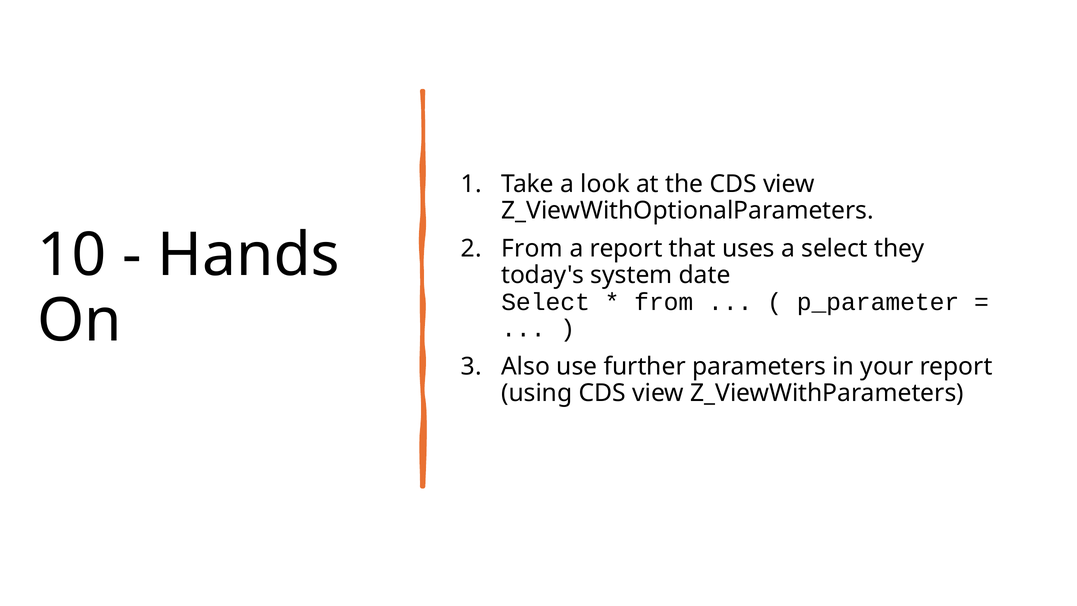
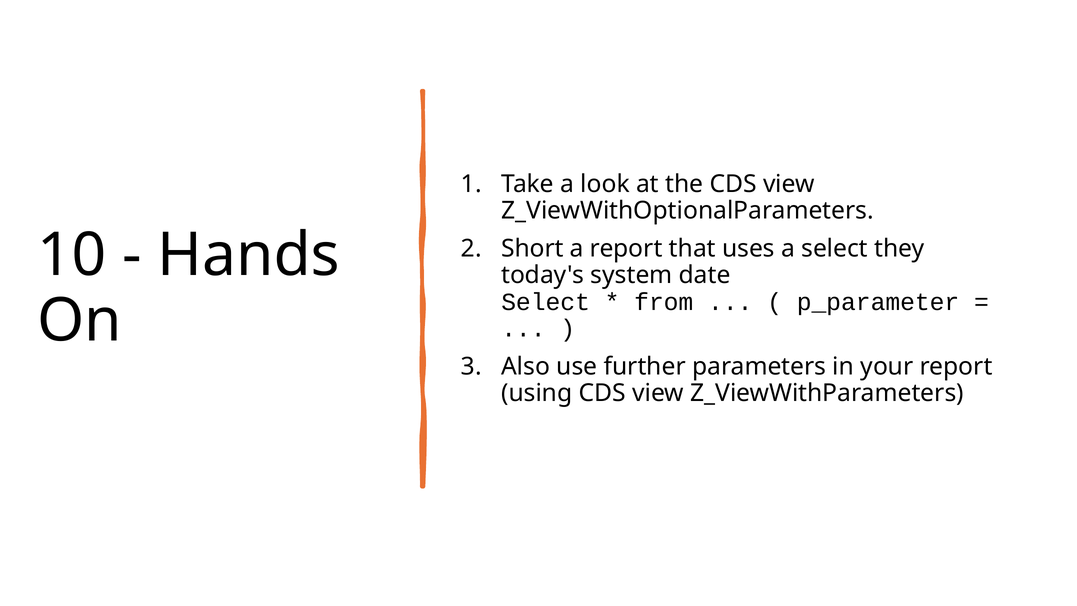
From at (532, 249): From -> Short
